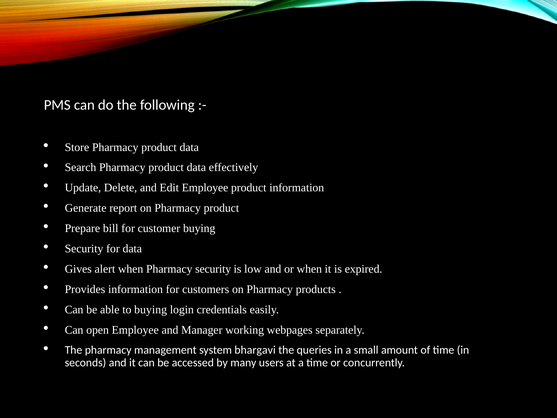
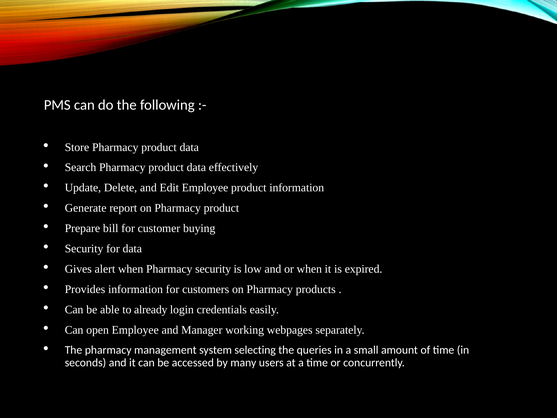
to buying: buying -> already
bhargavi: bhargavi -> selecting
